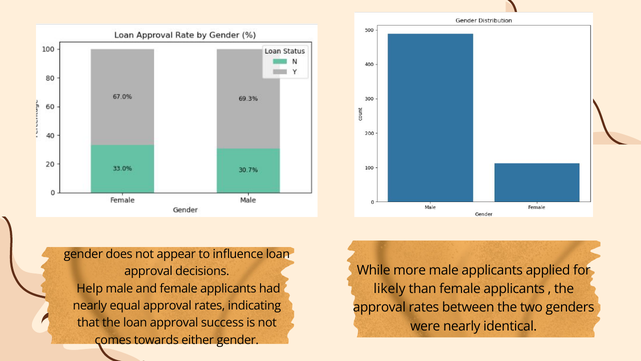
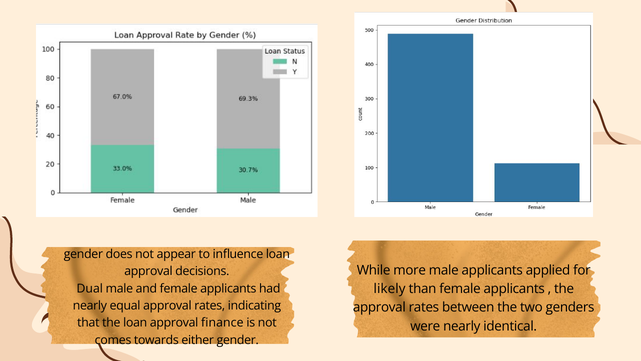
Help: Help -> Dual
success: success -> finance
